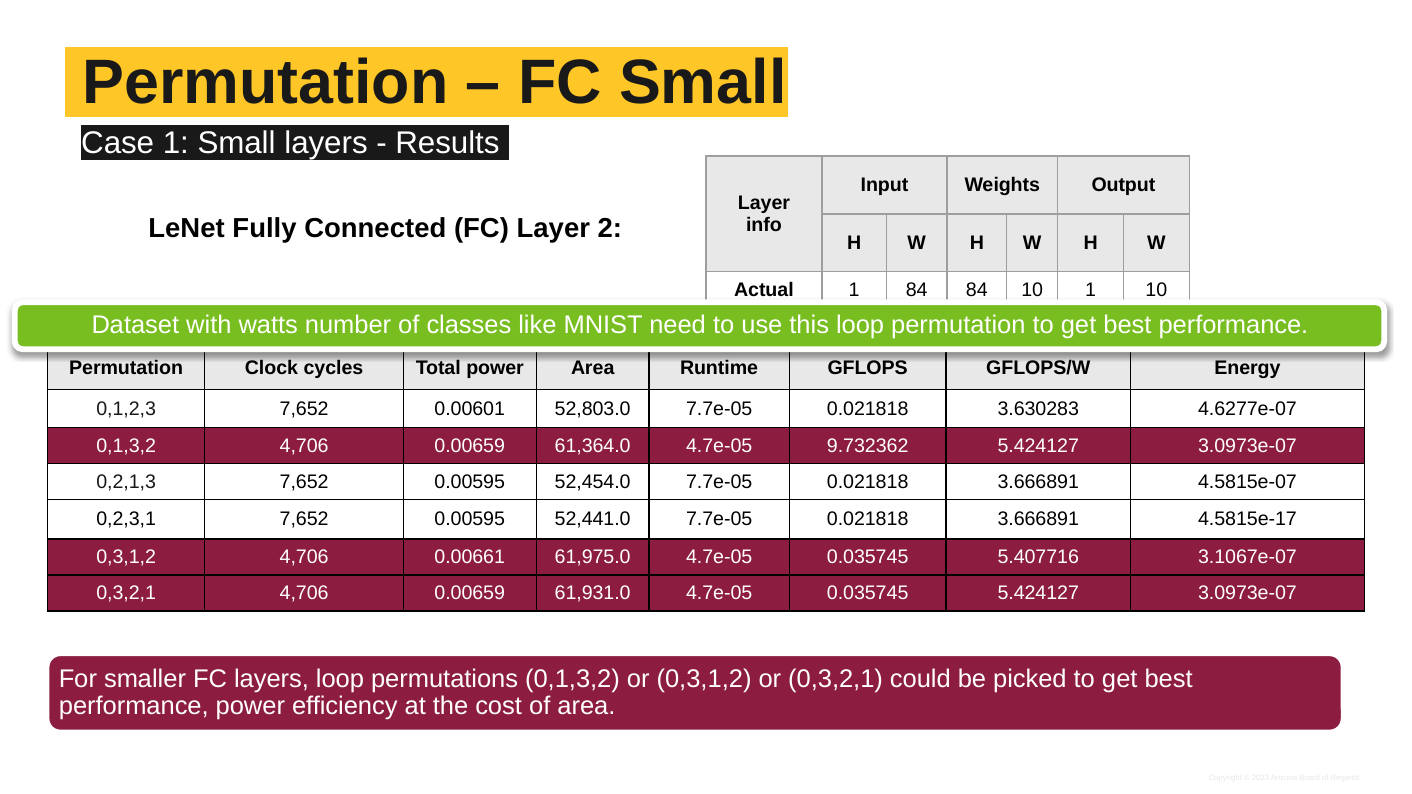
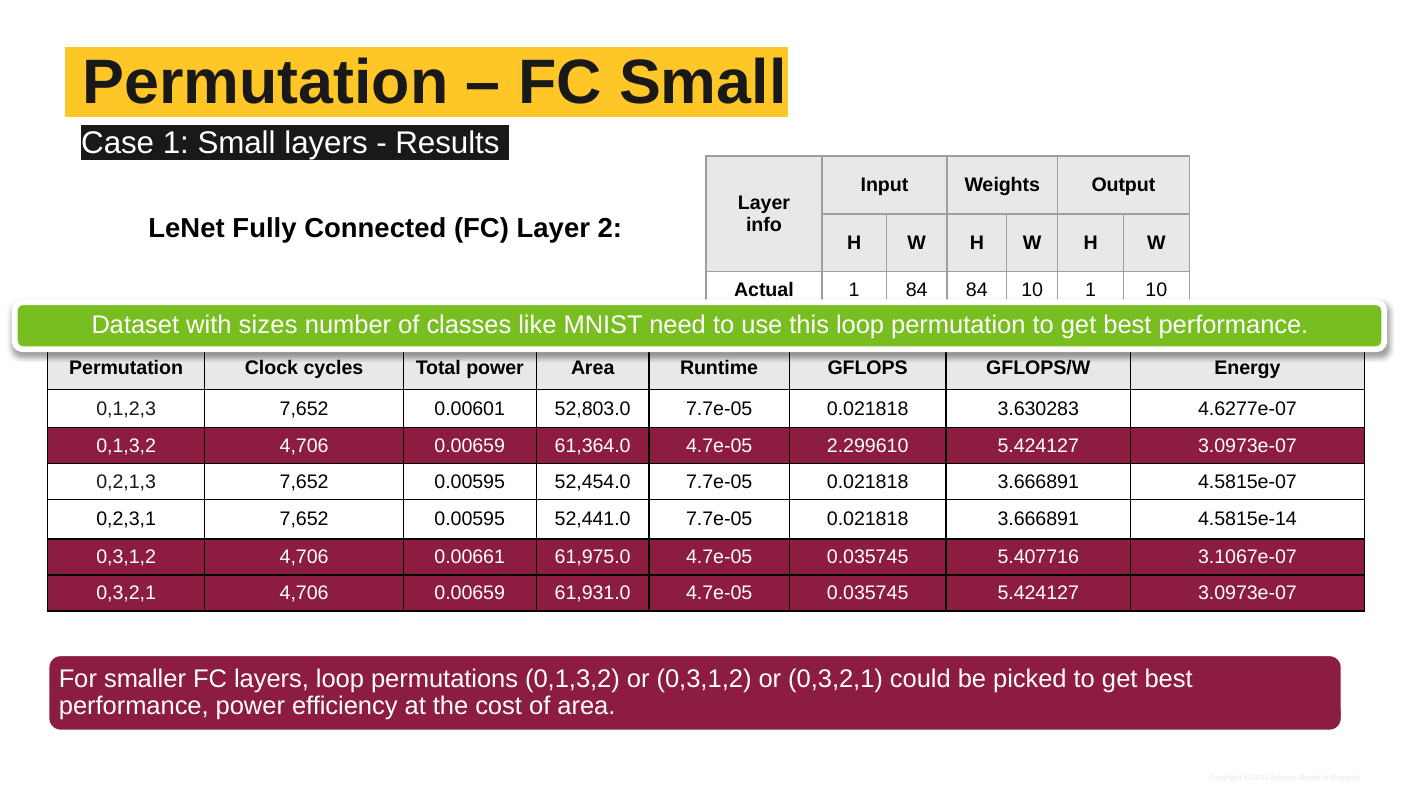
watts: watts -> sizes
9.732362: 9.732362 -> 2.299610
4.5815e-17: 4.5815e-17 -> 4.5815e-14
